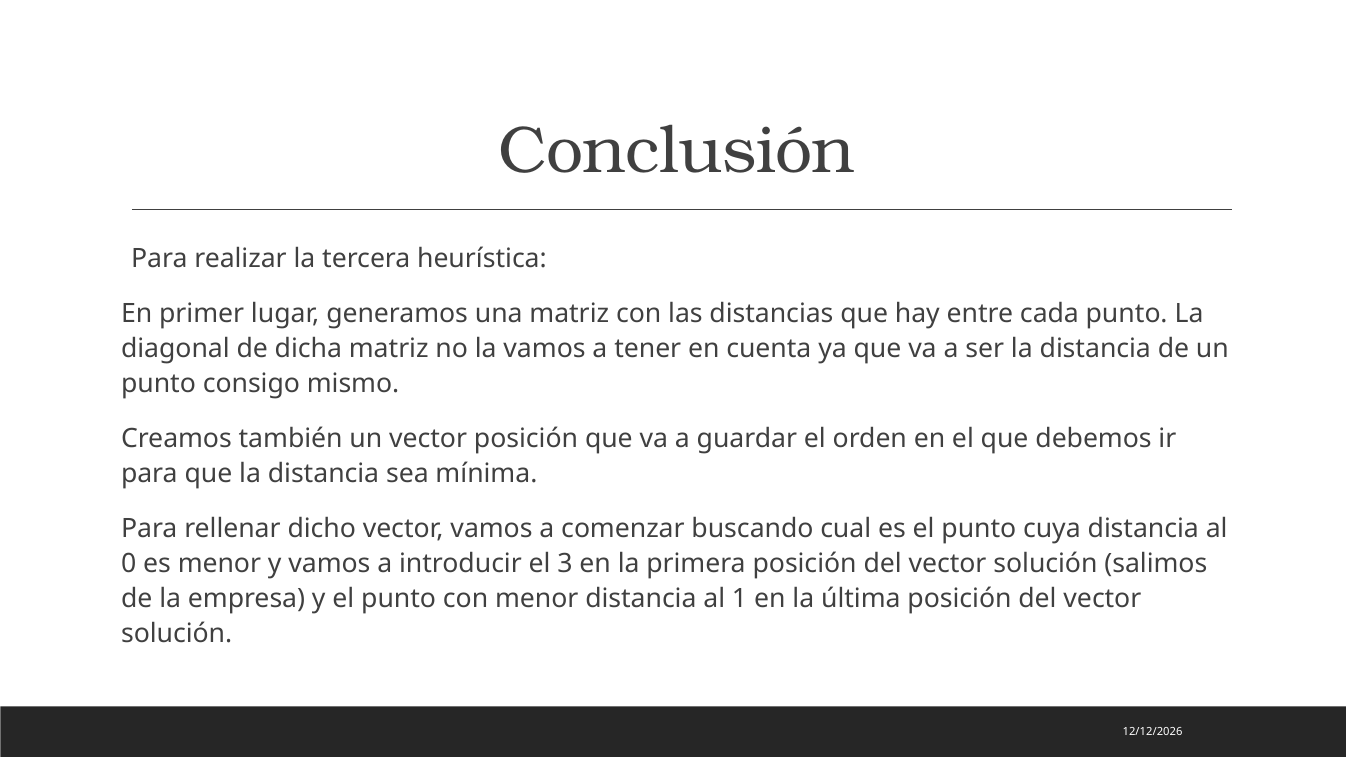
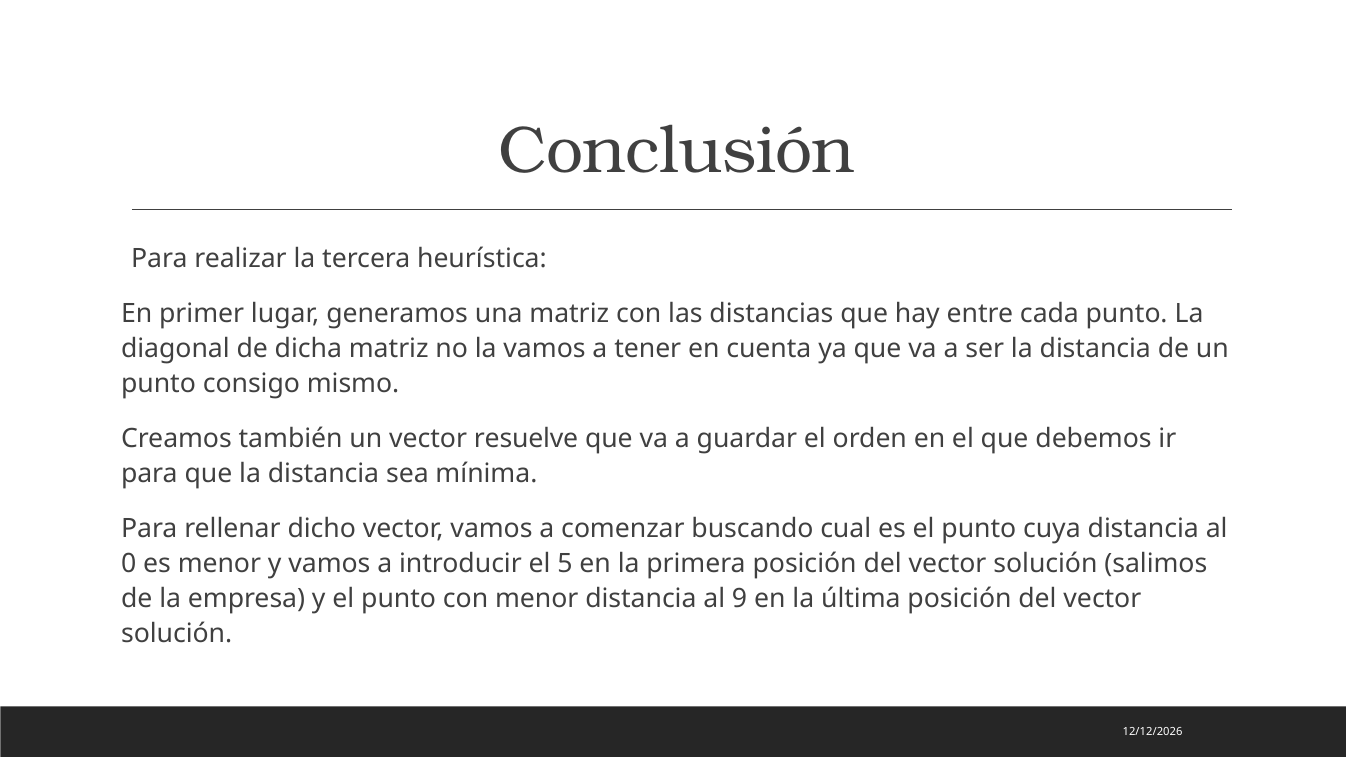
vector posición: posición -> resuelve
3: 3 -> 5
1: 1 -> 9
